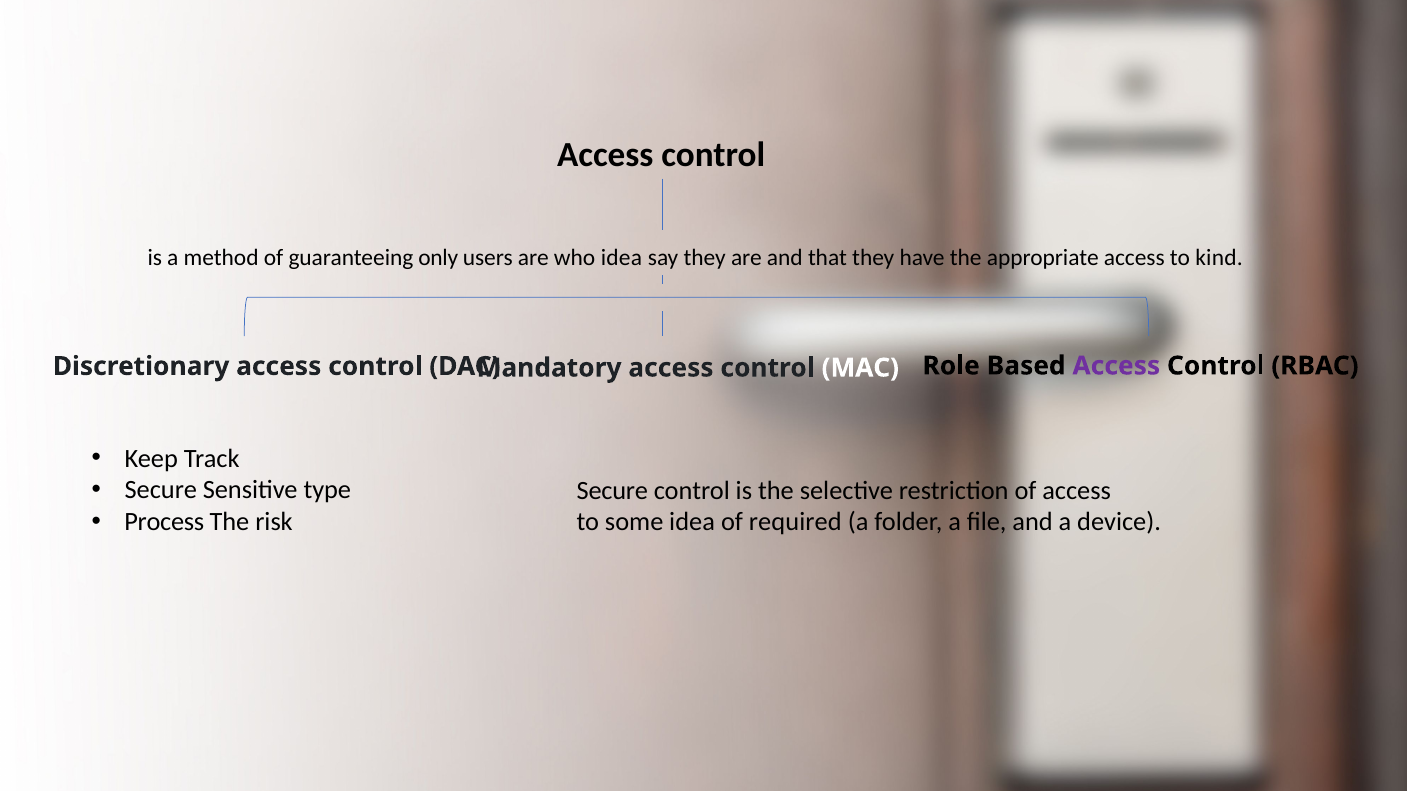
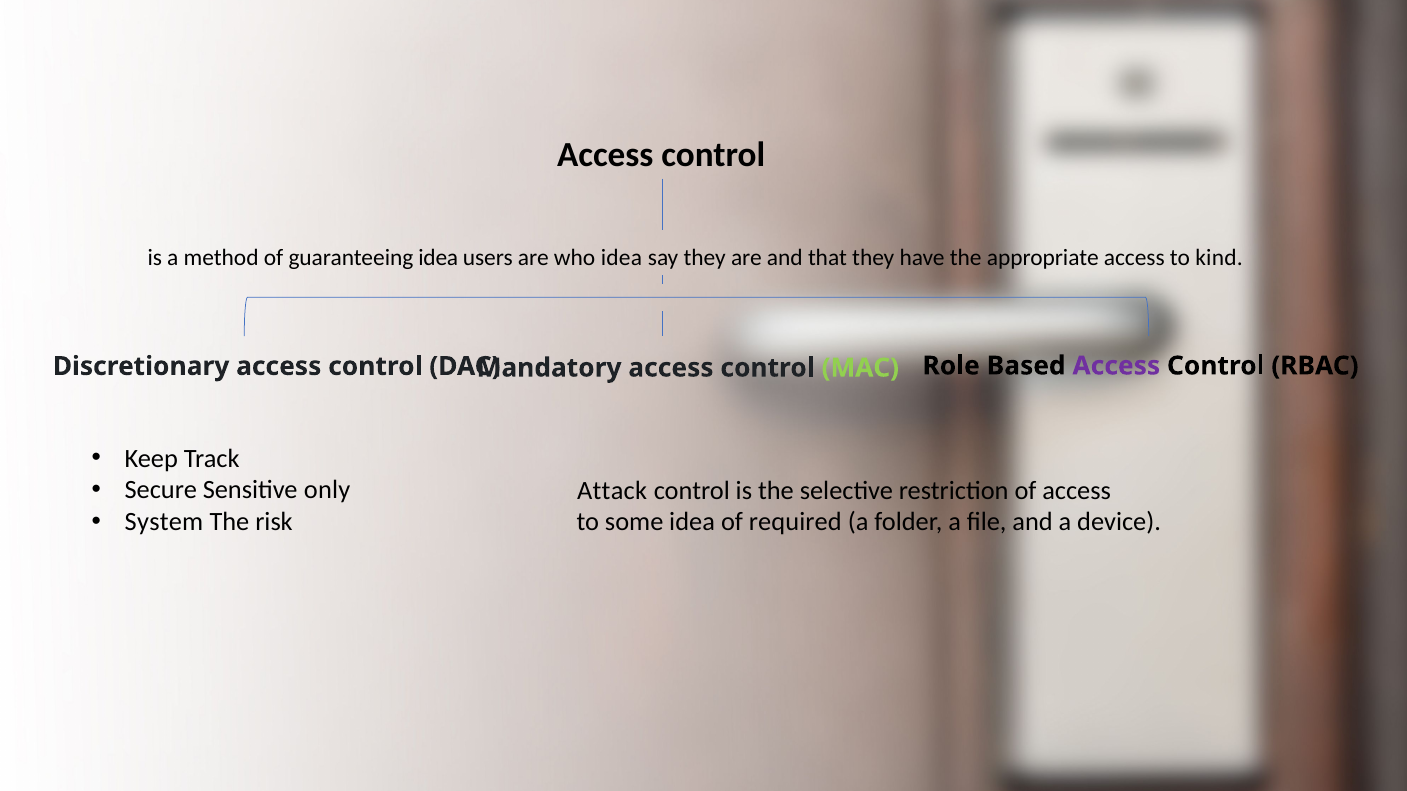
guaranteeing only: only -> idea
MAC colour: white -> light green
type: type -> only
Secure at (612, 491): Secure -> Attack
Process: Process -> System
